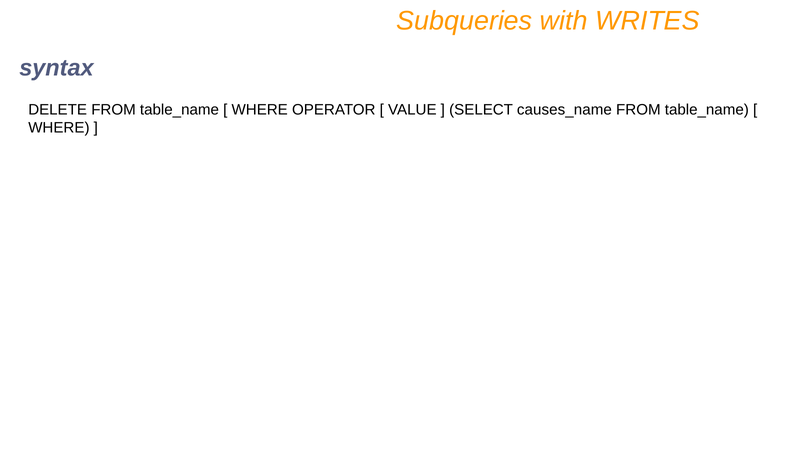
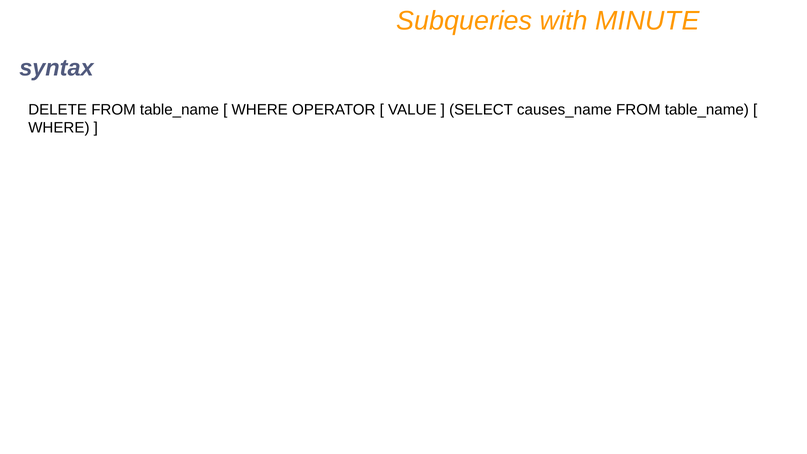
WRITES: WRITES -> MINUTE
